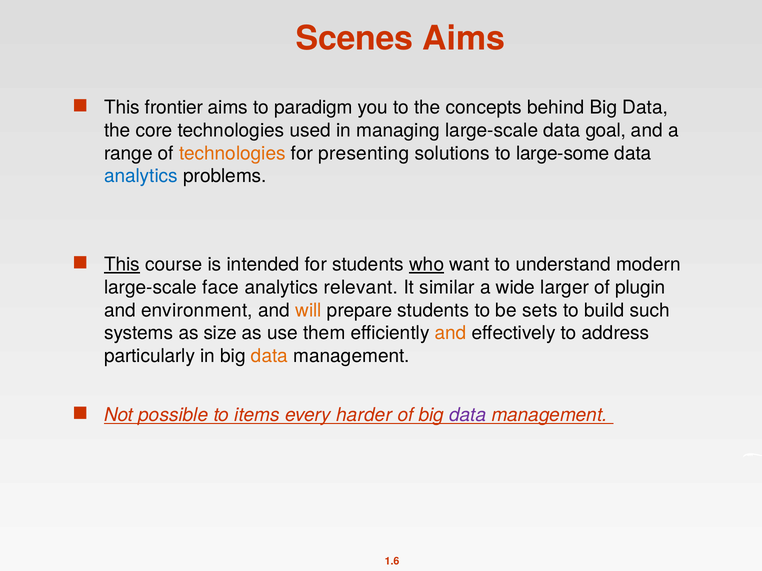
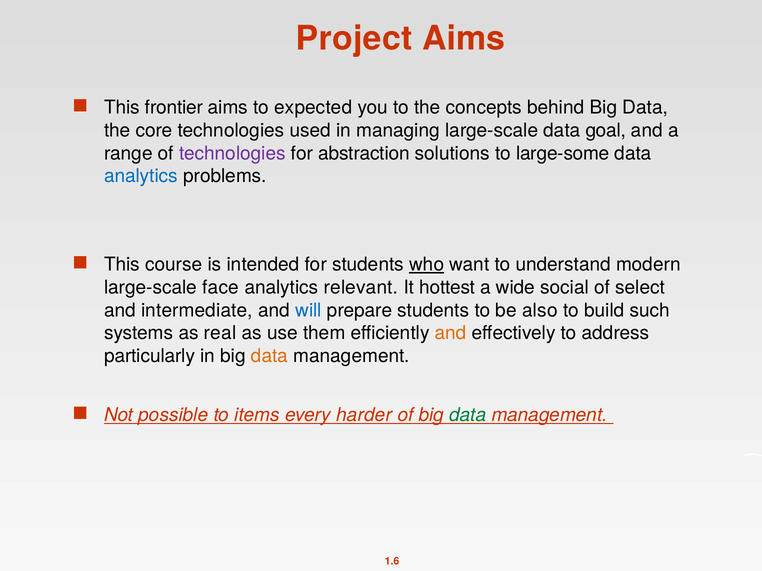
Scenes: Scenes -> Project
paradigm: paradigm -> expected
technologies at (232, 153) colour: orange -> purple
presenting: presenting -> abstraction
This at (122, 265) underline: present -> none
similar: similar -> hottest
larger: larger -> social
plugin: plugin -> select
environment: environment -> intermediate
will colour: orange -> blue
sets: sets -> also
size: size -> real
data at (468, 415) colour: purple -> green
